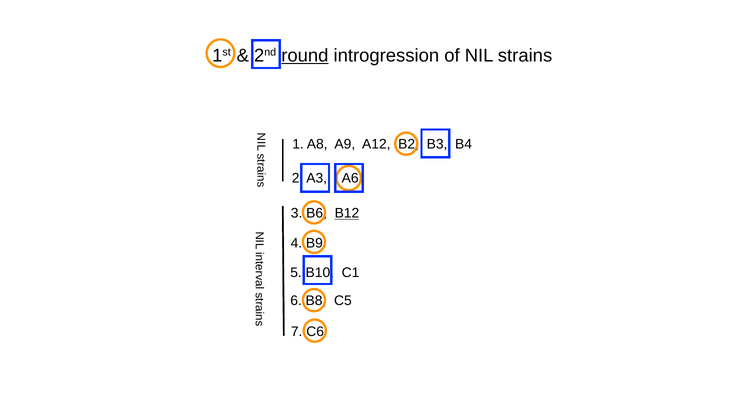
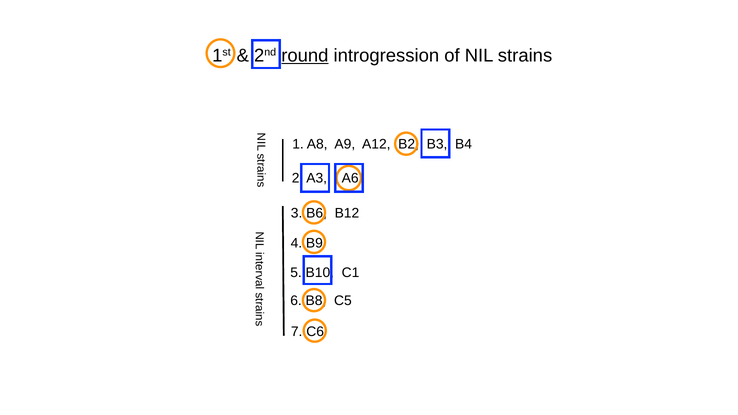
B12 underline: present -> none
